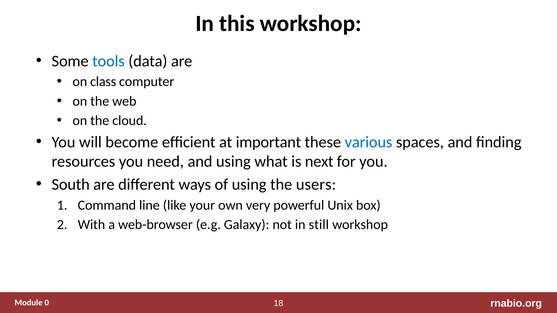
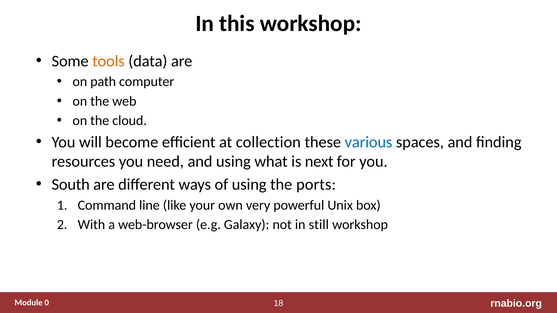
tools colour: blue -> orange
class: class -> path
important: important -> collection
users: users -> ports
